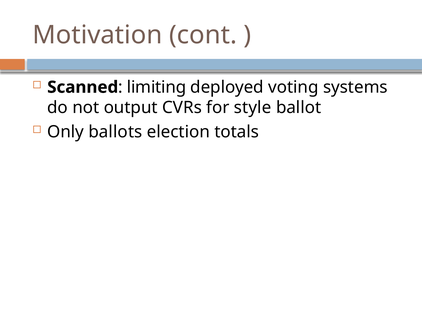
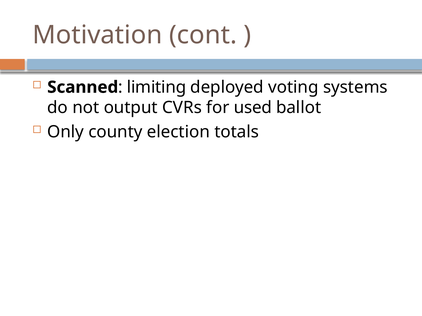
style: style -> used
ballots: ballots -> county
